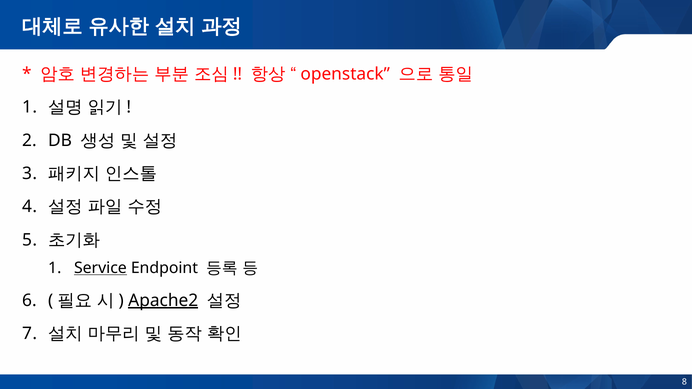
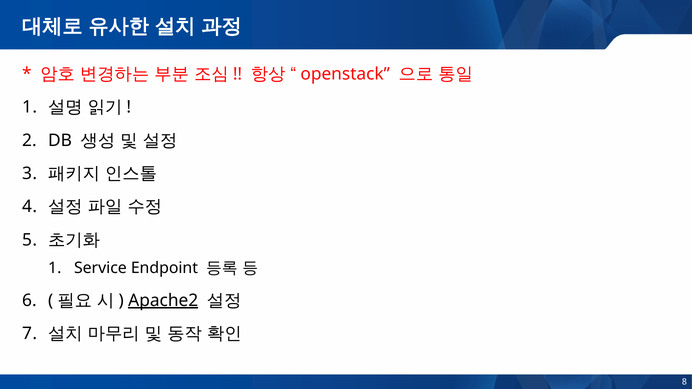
Service underline: present -> none
